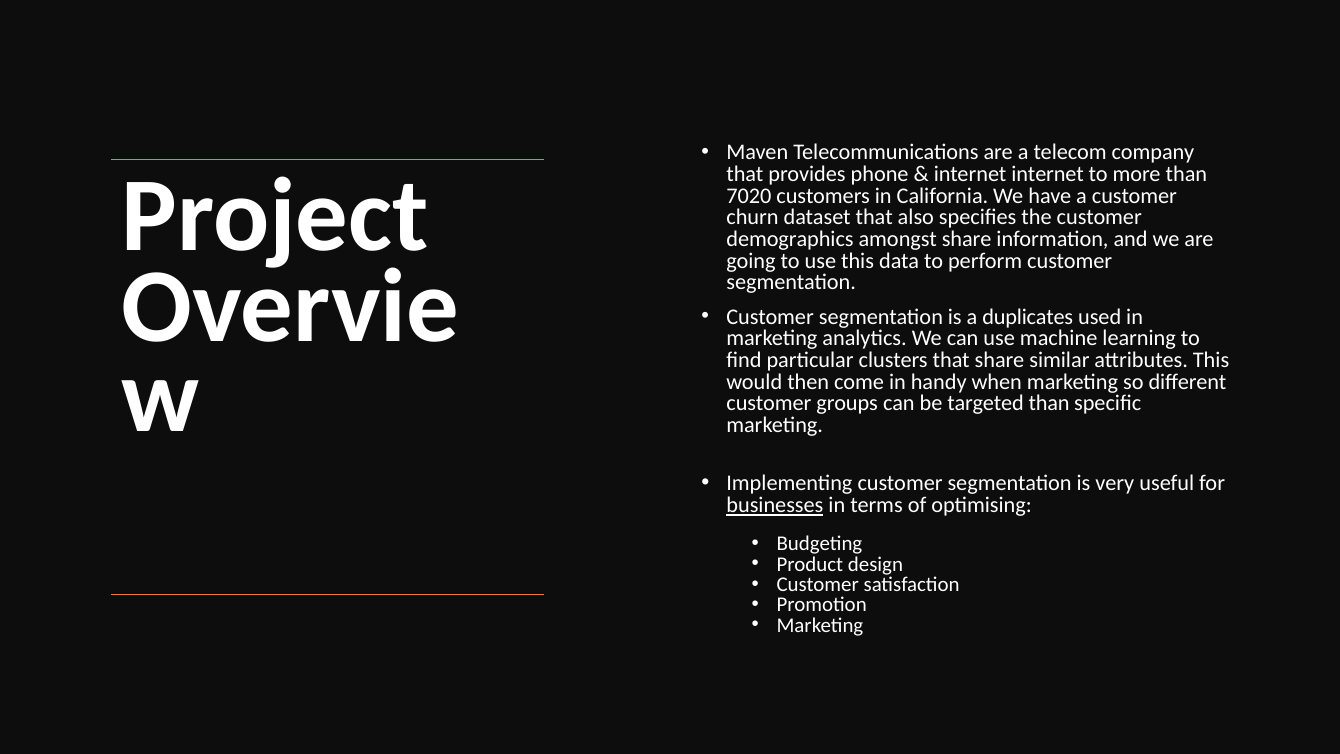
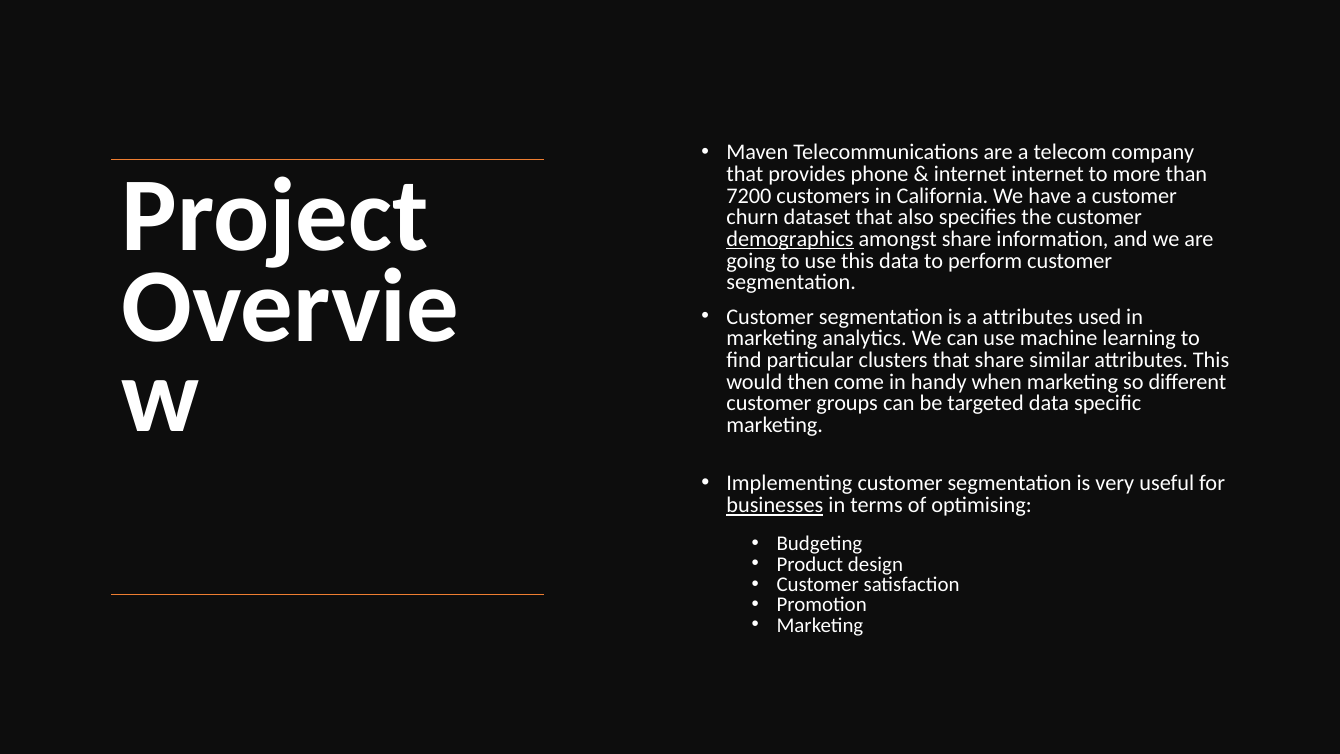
7020: 7020 -> 7200
demographics underline: none -> present
a duplicates: duplicates -> attributes
targeted than: than -> data
